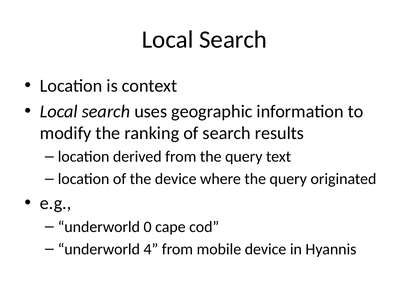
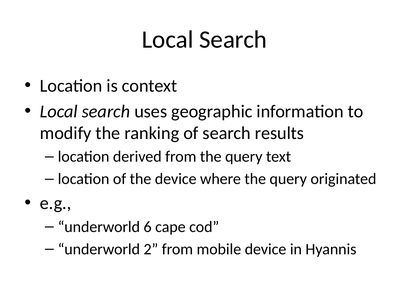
0: 0 -> 6
4: 4 -> 2
